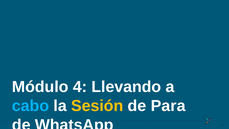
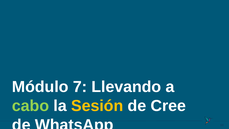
4: 4 -> 7
cabo colour: light blue -> light green
Para: Para -> Cree
